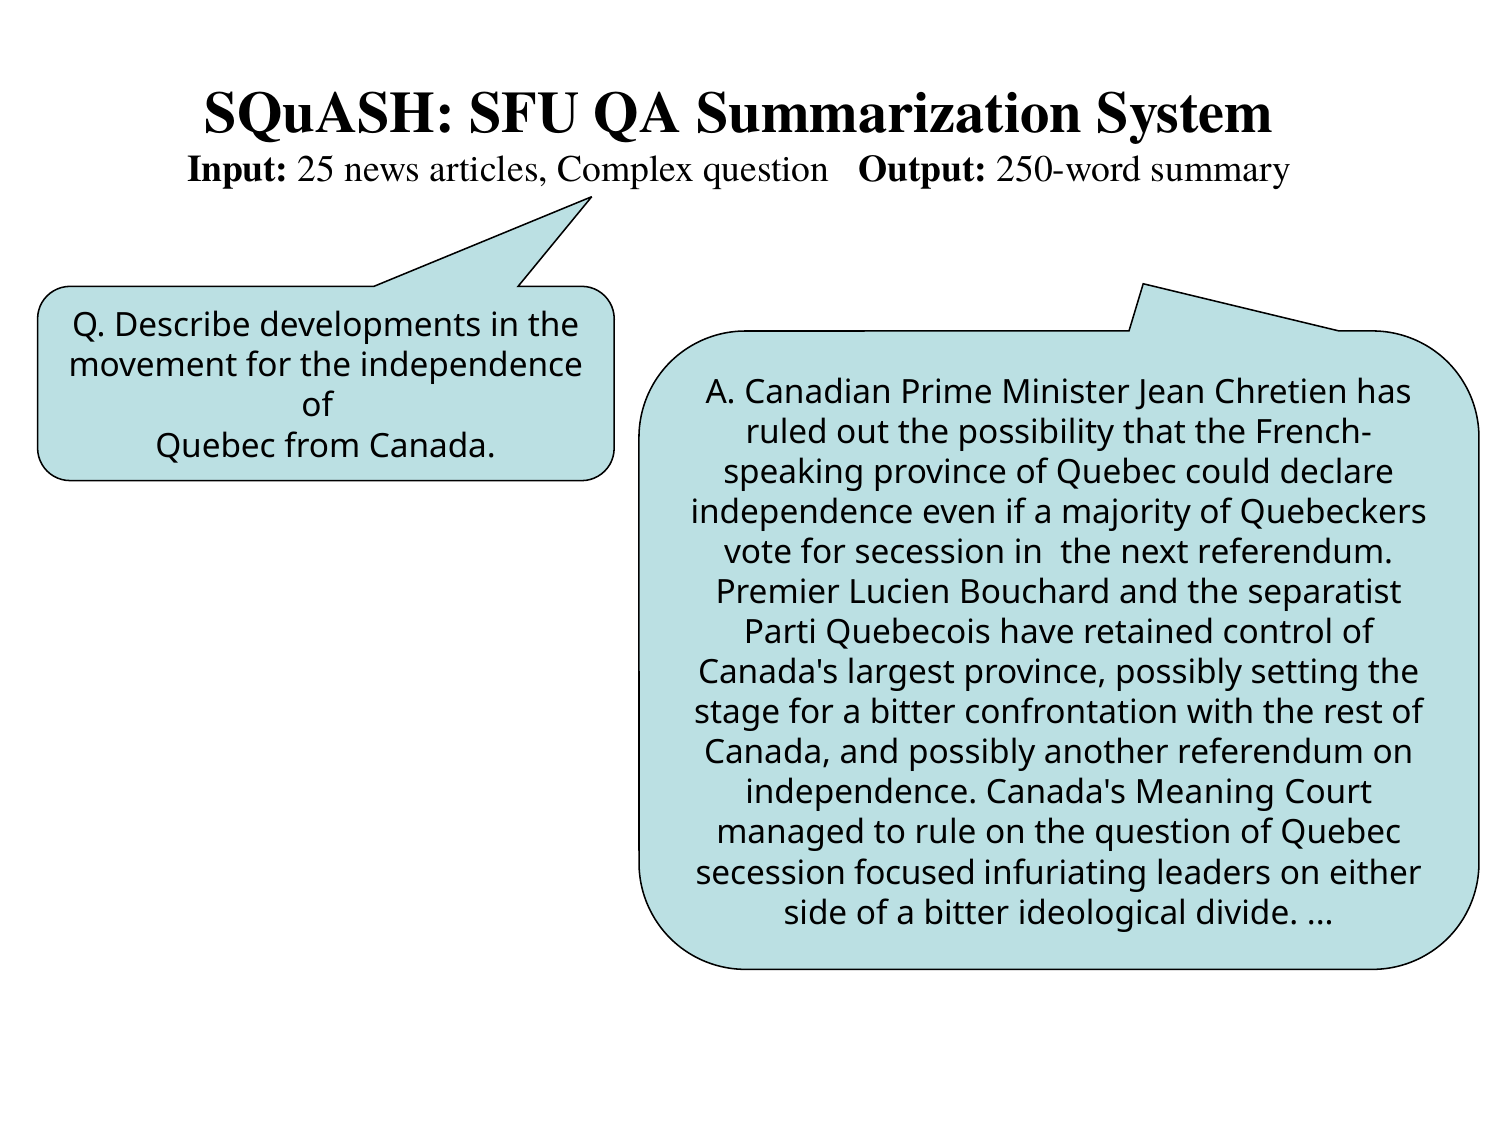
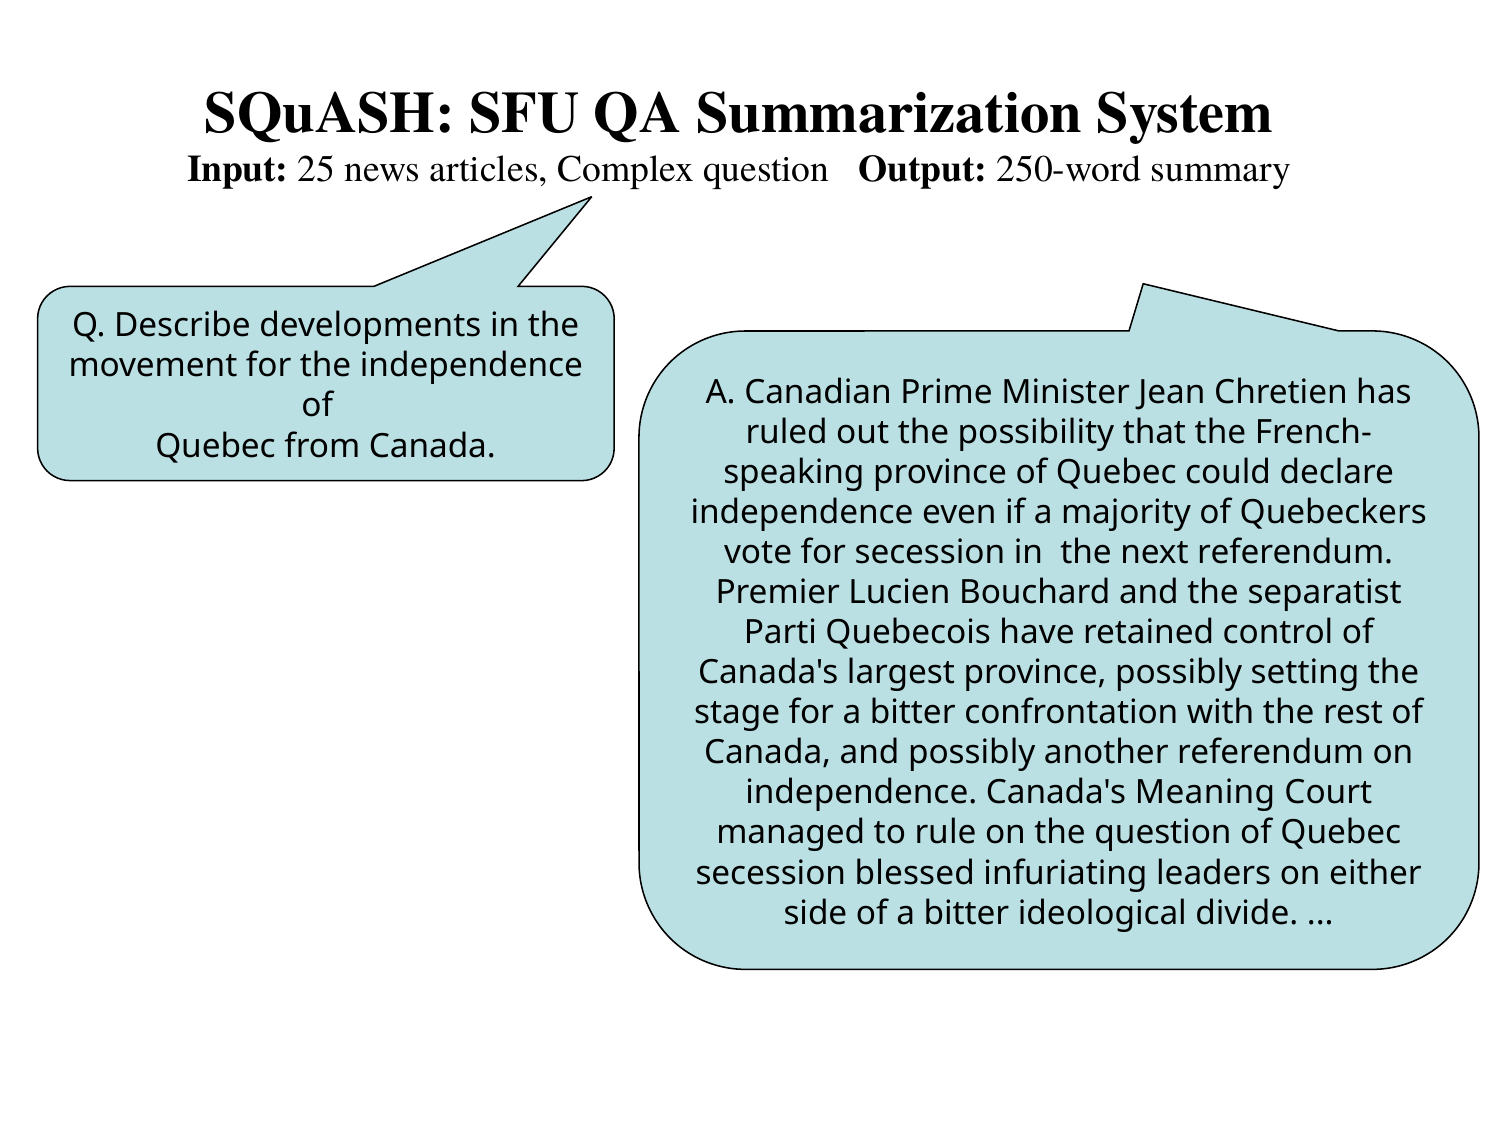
focused: focused -> blessed
